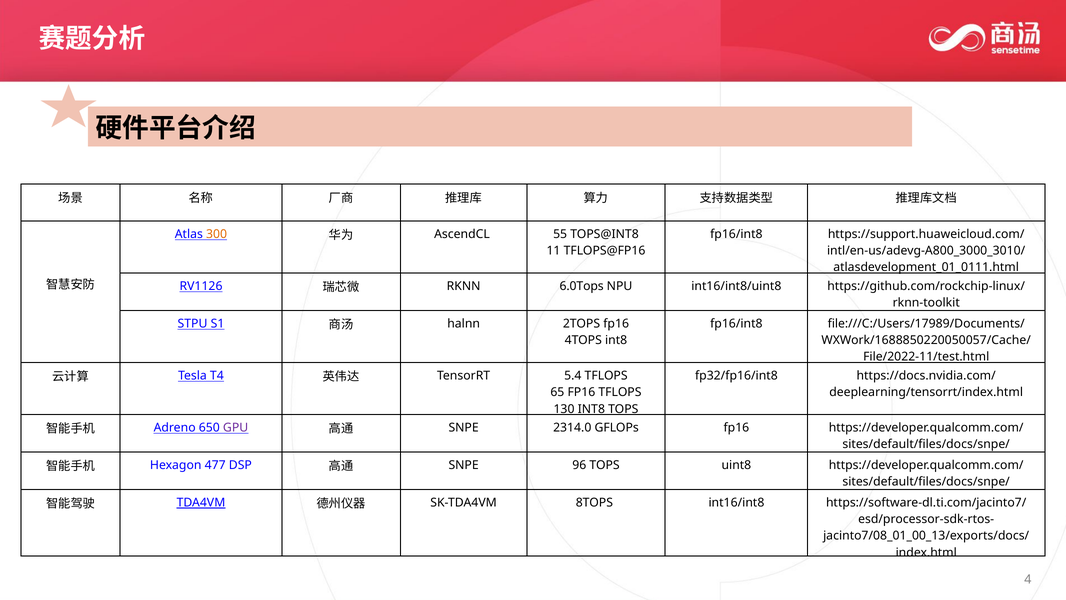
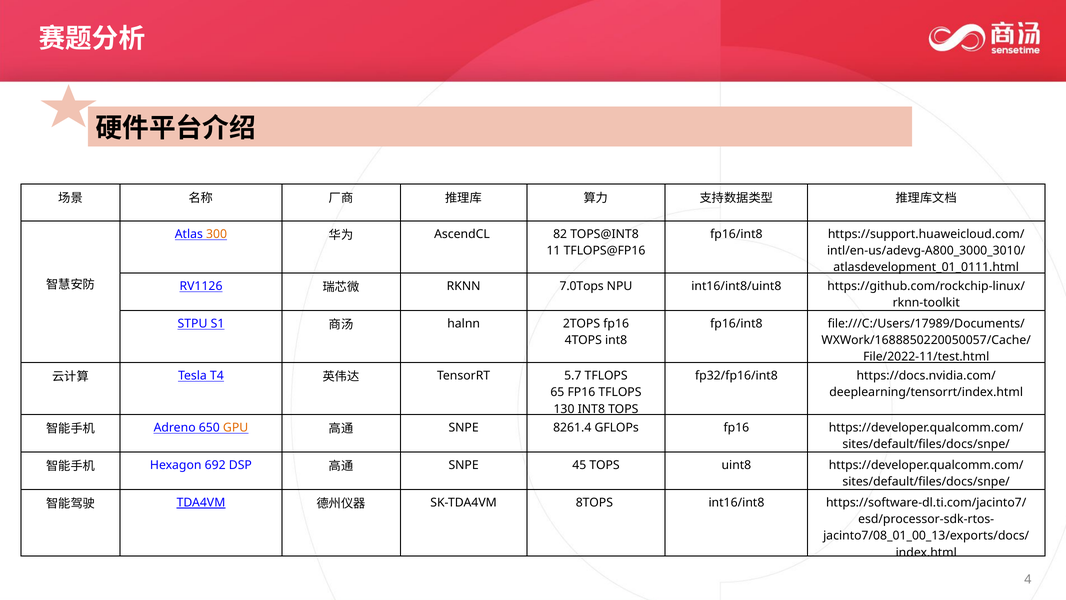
55: 55 -> 82
6.0Tops: 6.0Tops -> 7.0Tops
5.4: 5.4 -> 5.7
GPU colour: purple -> orange
2314.0: 2314.0 -> 8261.4
477: 477 -> 692
96: 96 -> 45
